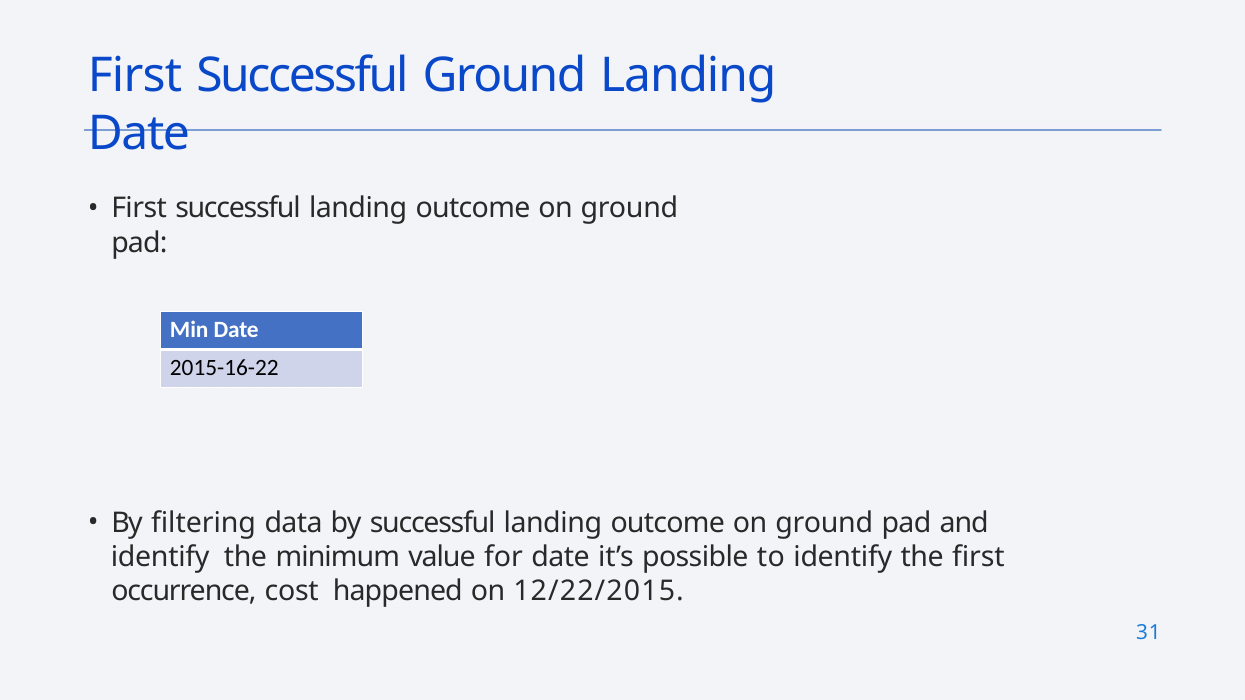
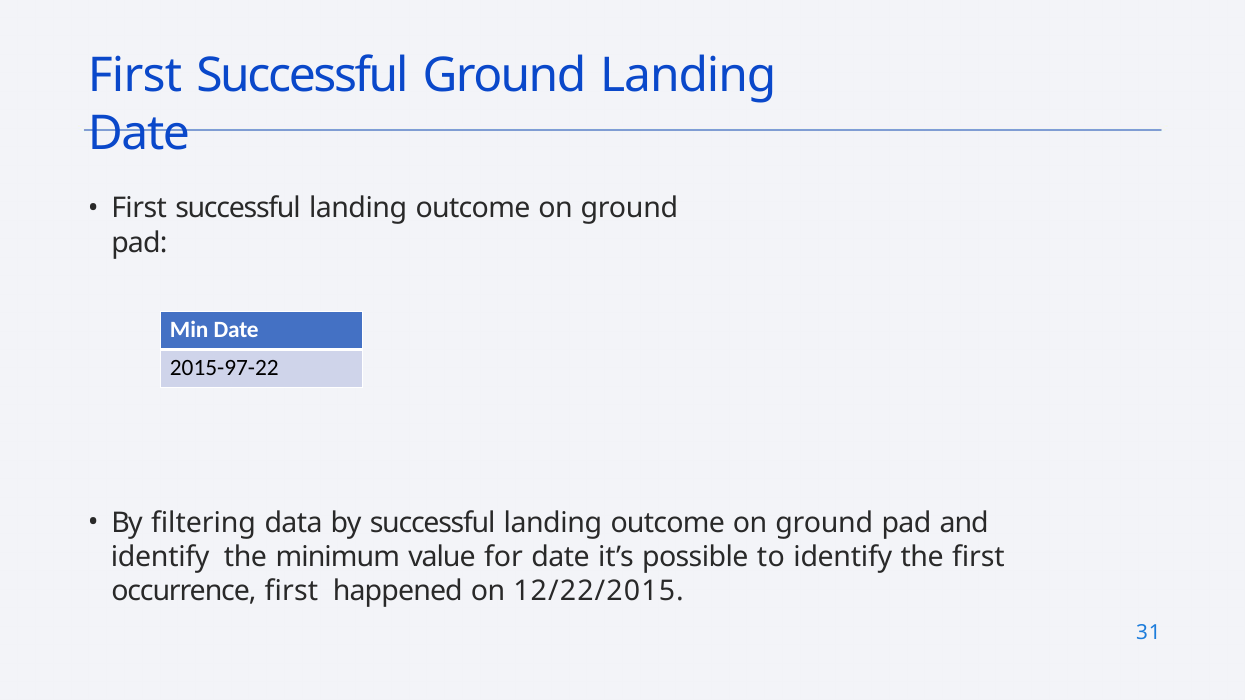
2015-16-22: 2015-16-22 -> 2015-97-22
occurrence cost: cost -> first
